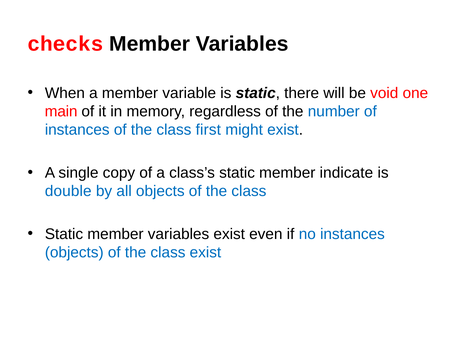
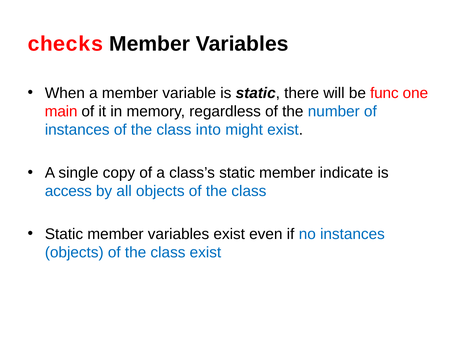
void: void -> func
first: first -> into
double: double -> access
